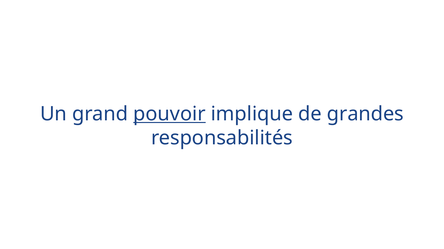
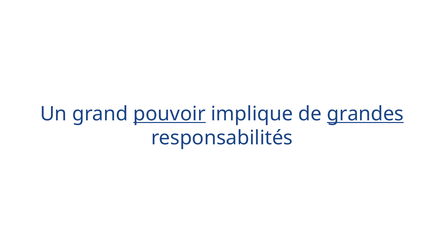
grandes underline: none -> present
